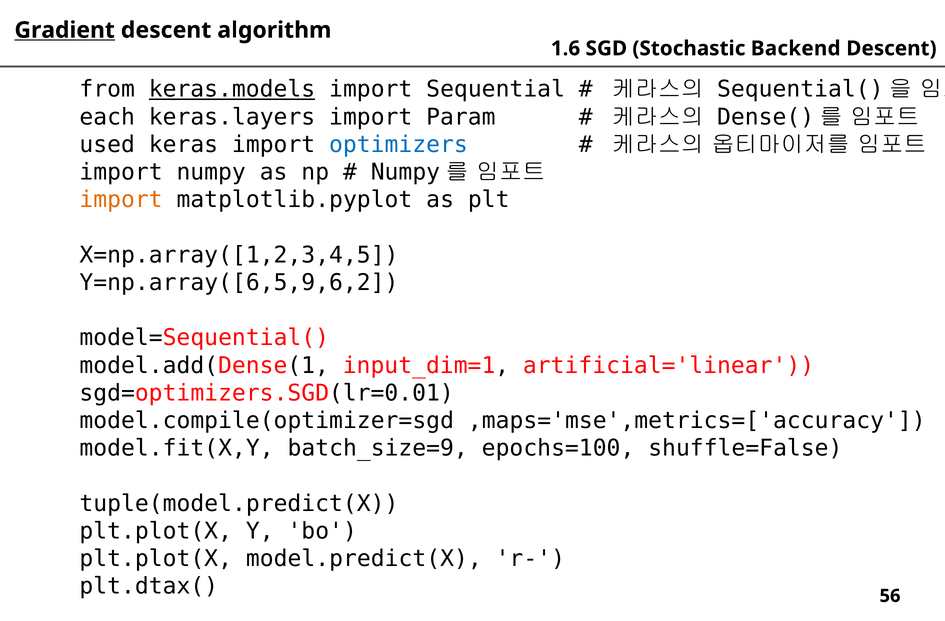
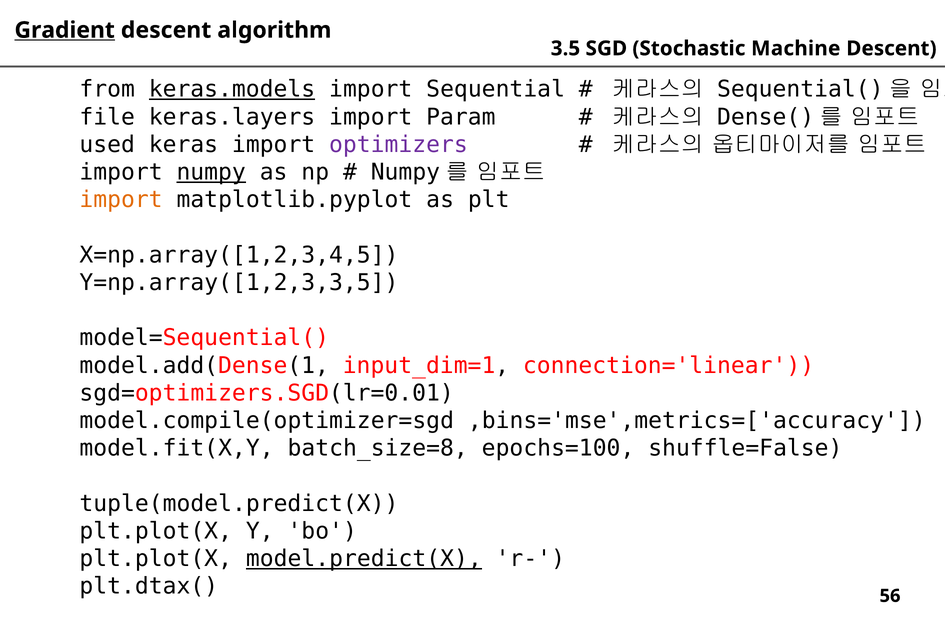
1.6: 1.6 -> 3.5
Backend: Backend -> Machine
each: each -> file
optimizers colour: blue -> purple
numpy underline: none -> present
Y=np.array([6,5,9,6,2: Y=np.array([6,5,9,6,2 -> Y=np.array([1,2,3,3,5
artificial='linear: artificial='linear -> connection='linear
,maps='mse',metrics=['accuracy: ,maps='mse',metrics=['accuracy -> ,bins='mse',metrics=['accuracy
batch_size=9: batch_size=9 -> batch_size=8
model.predict(X underline: none -> present
